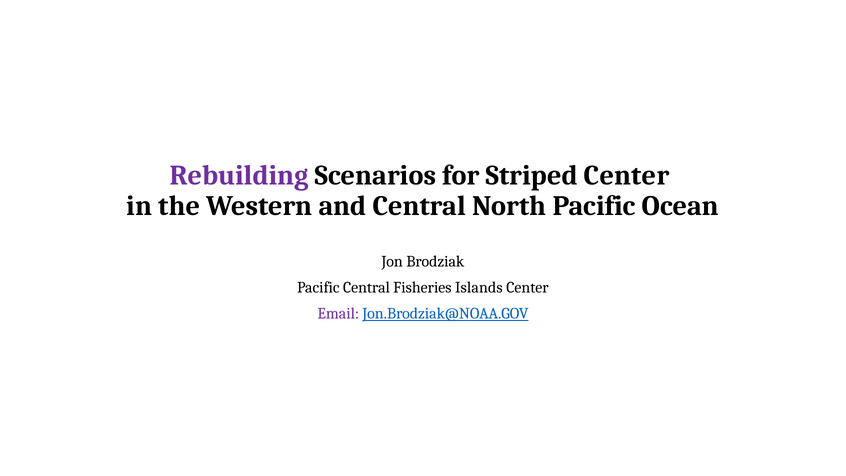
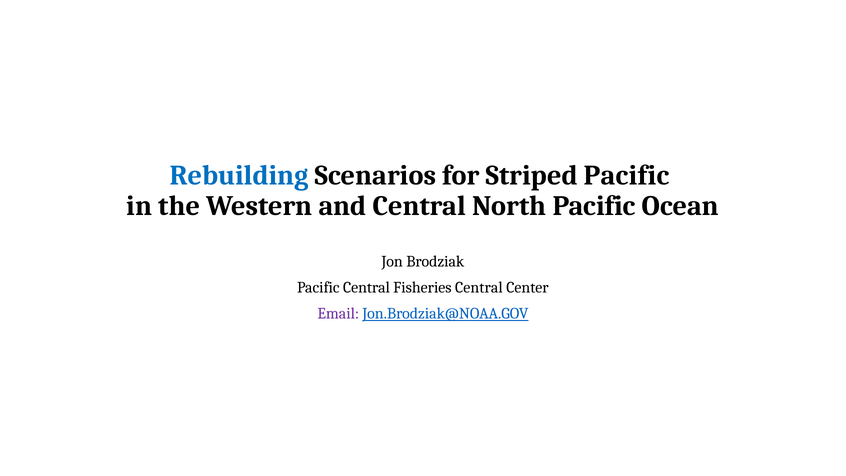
Rebuilding colour: purple -> blue
Striped Center: Center -> Pacific
Fisheries Islands: Islands -> Central
